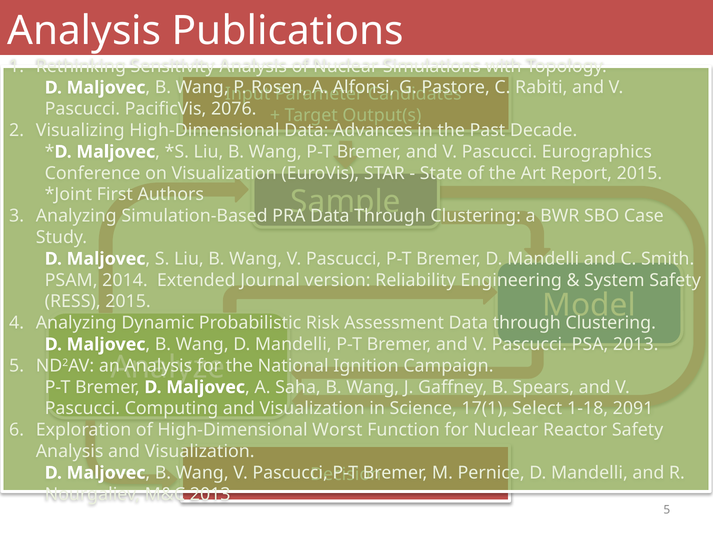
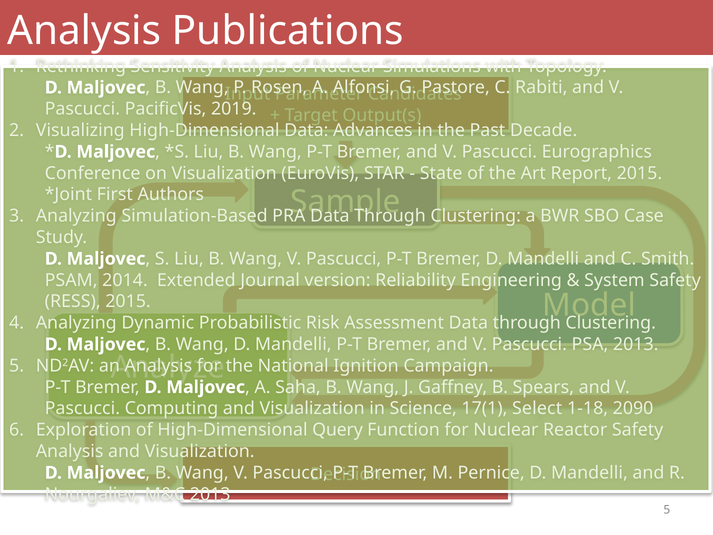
2076: 2076 -> 2019
2091: 2091 -> 2090
Worst: Worst -> Query
